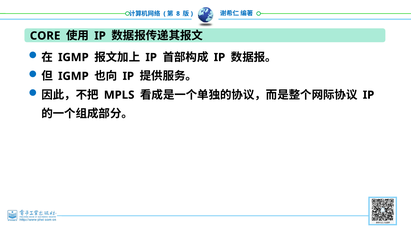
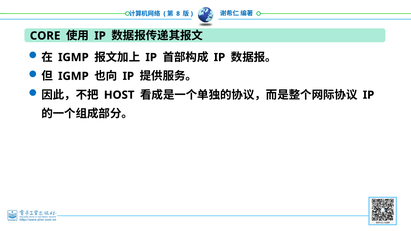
MPLS: MPLS -> HOST
